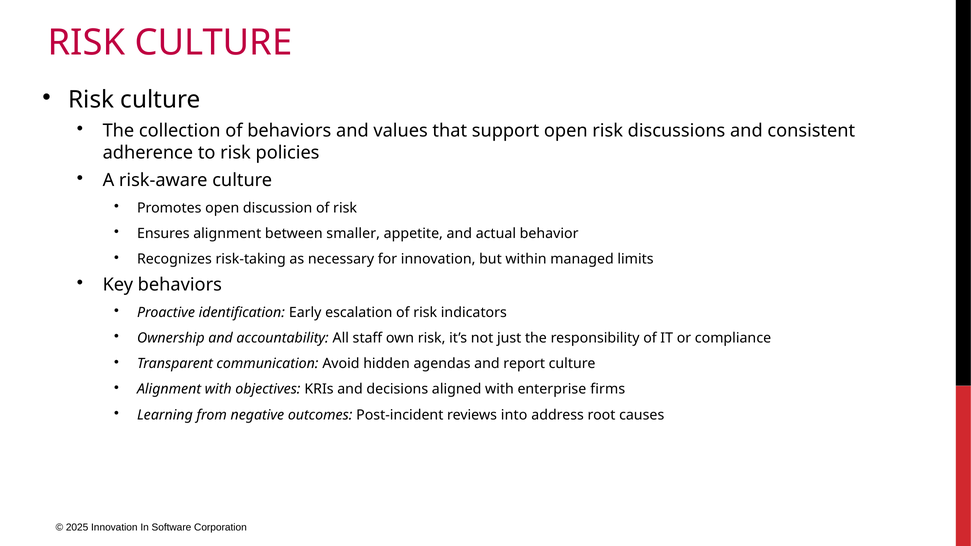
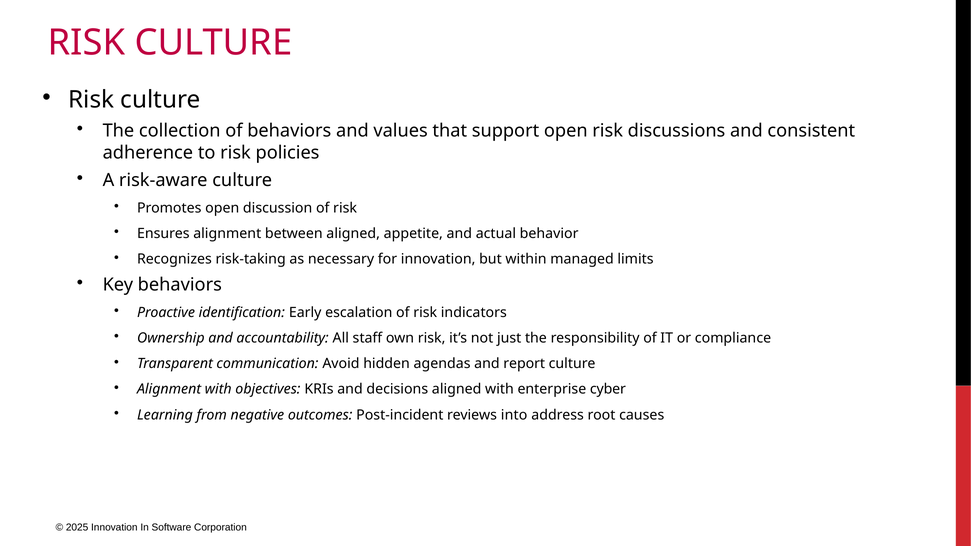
between smaller: smaller -> aligned
firms: firms -> cyber
